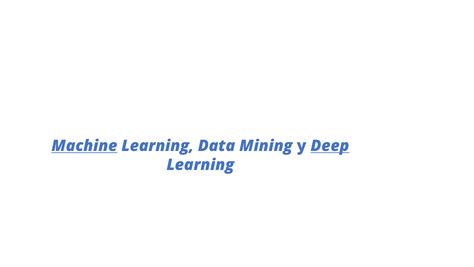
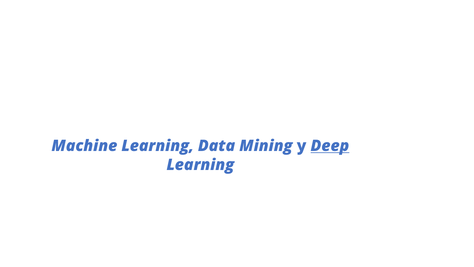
Machine underline: present -> none
